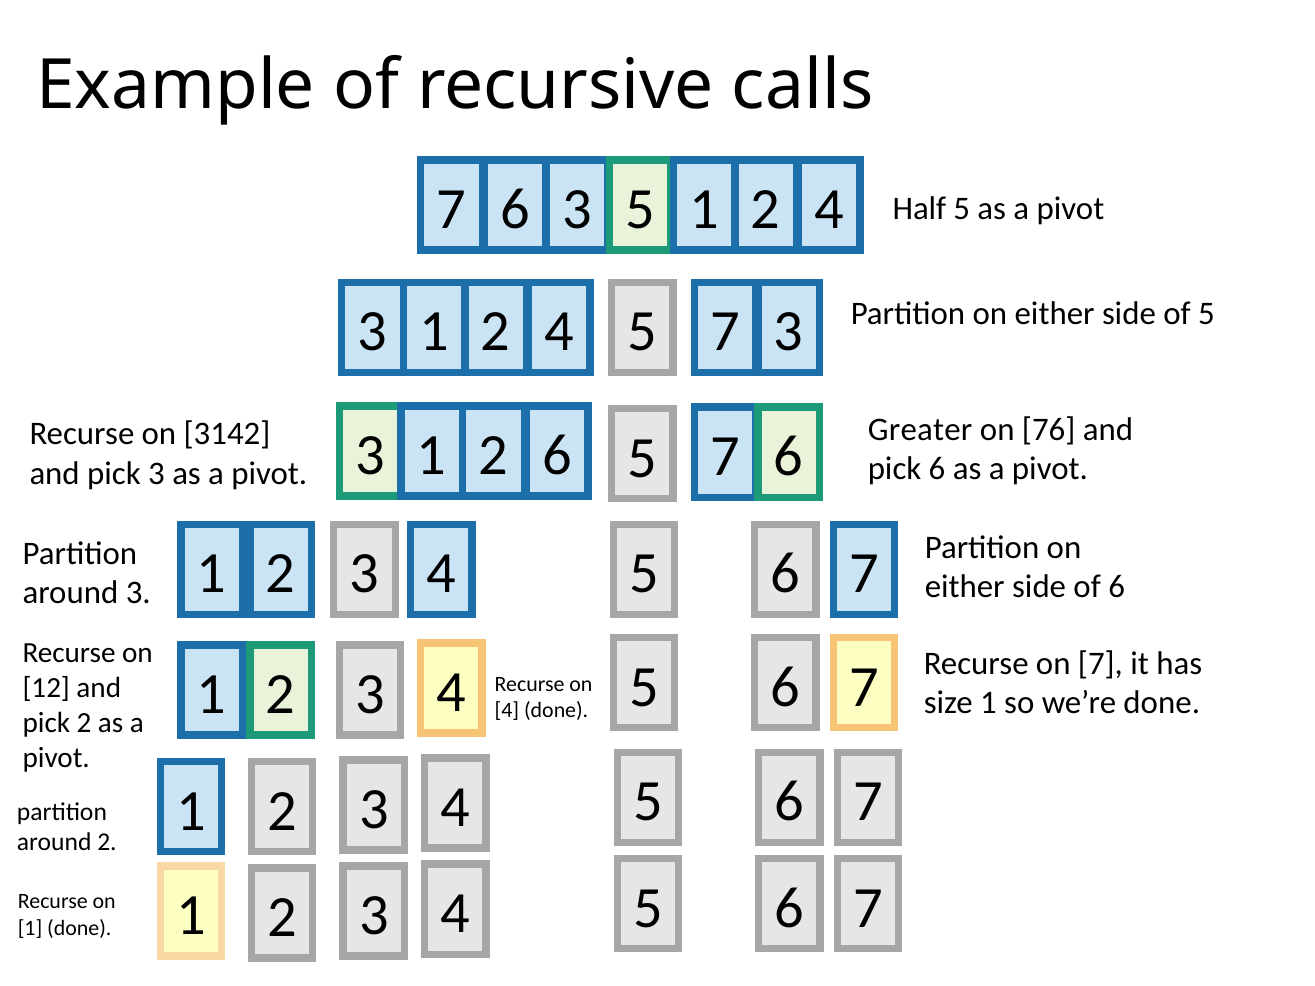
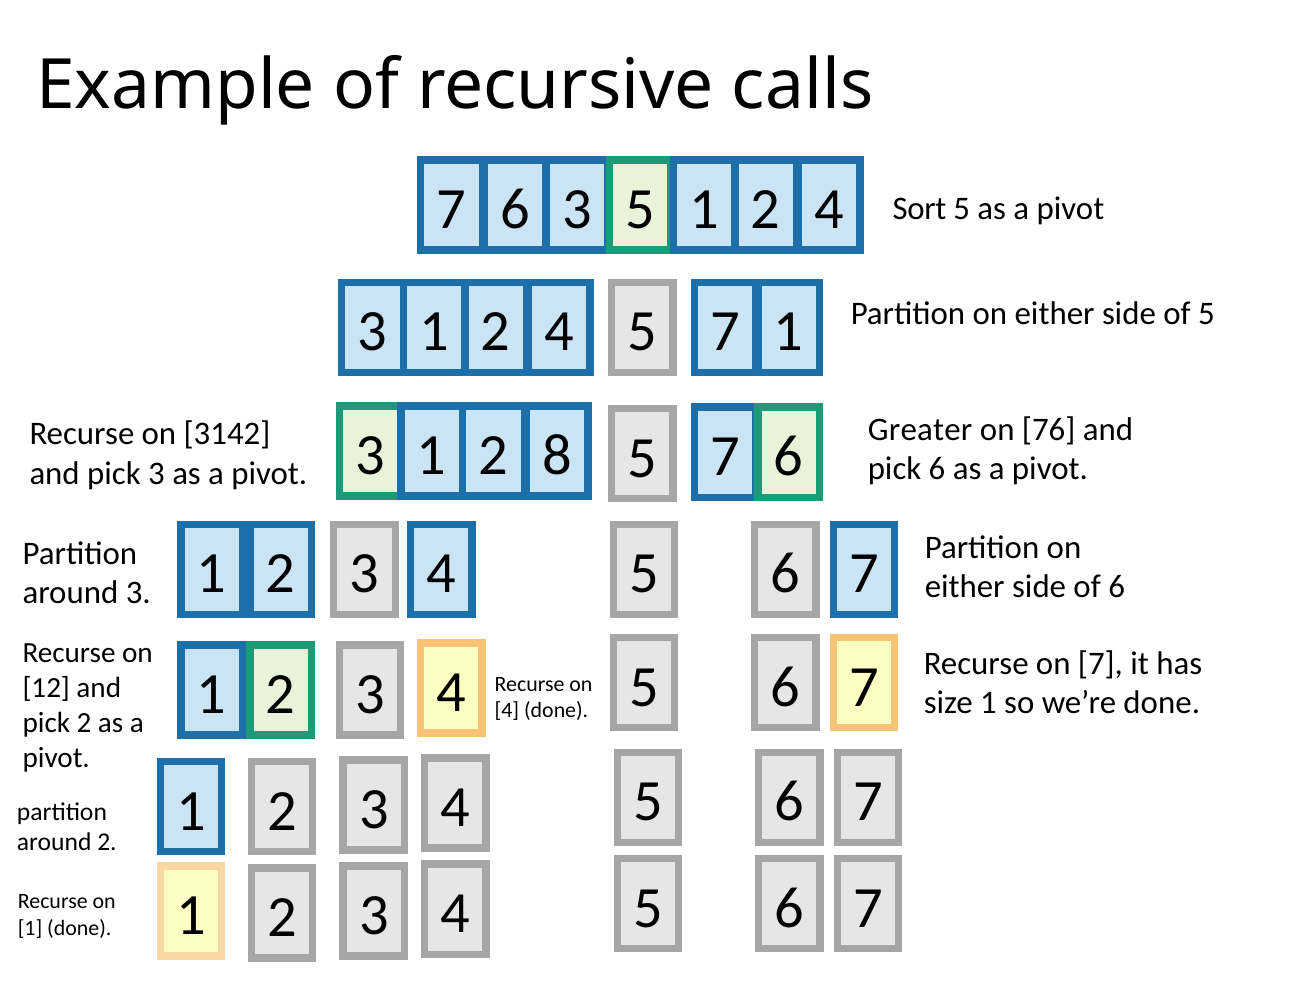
Half: Half -> Sort
7 3: 3 -> 1
2 6: 6 -> 8
